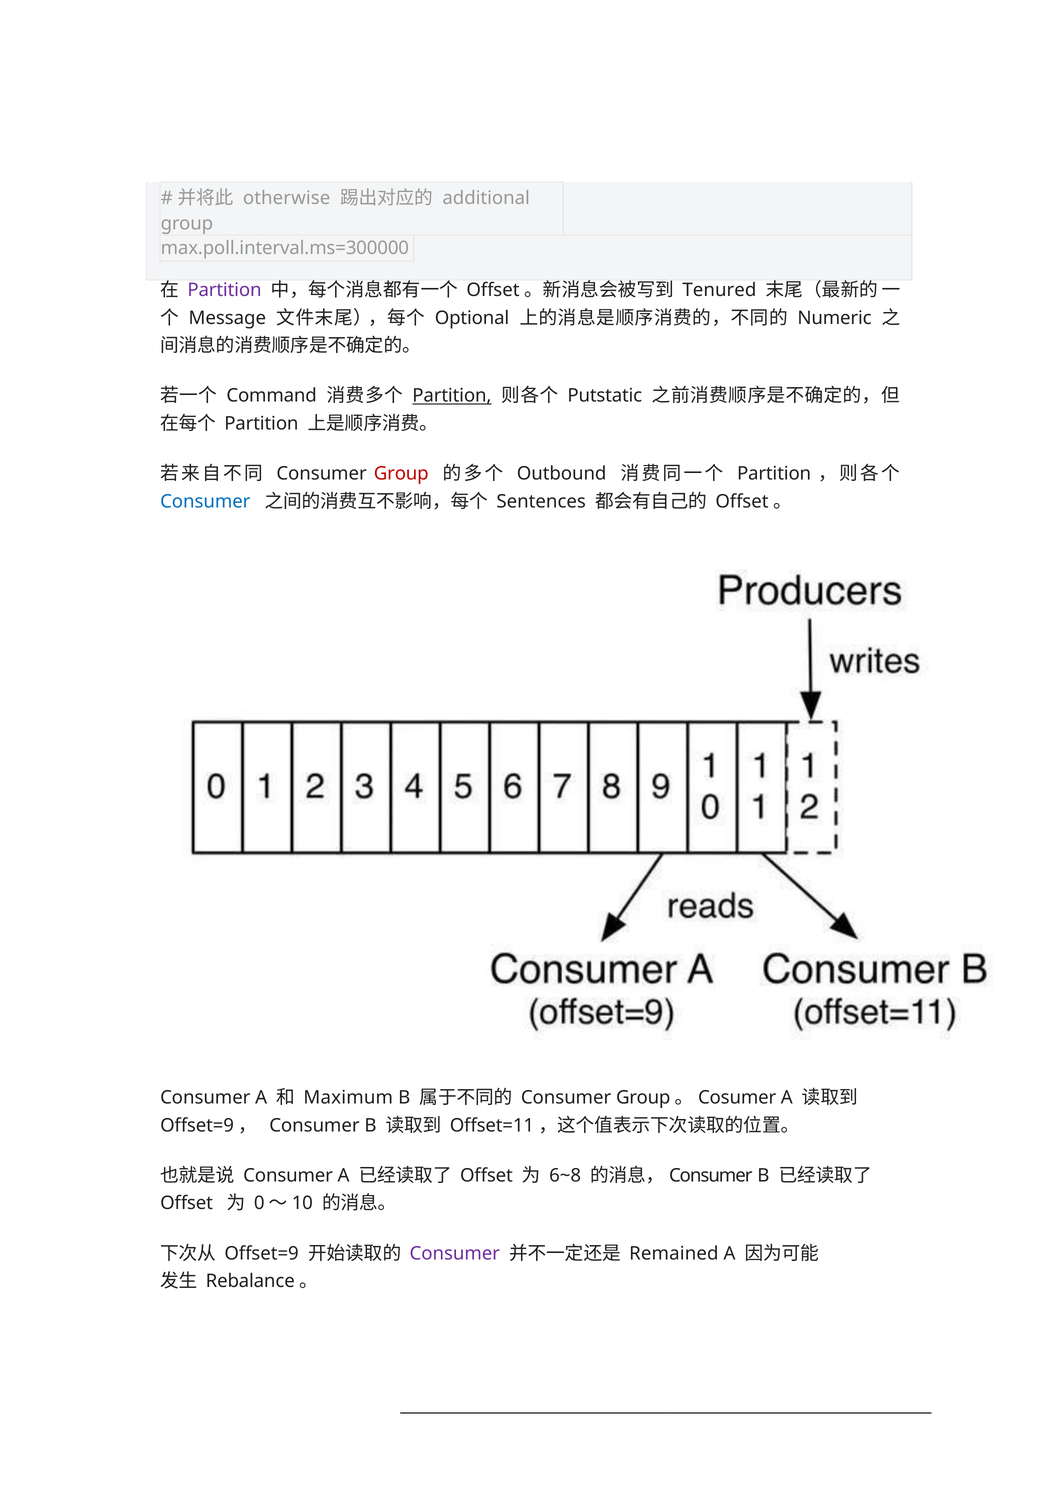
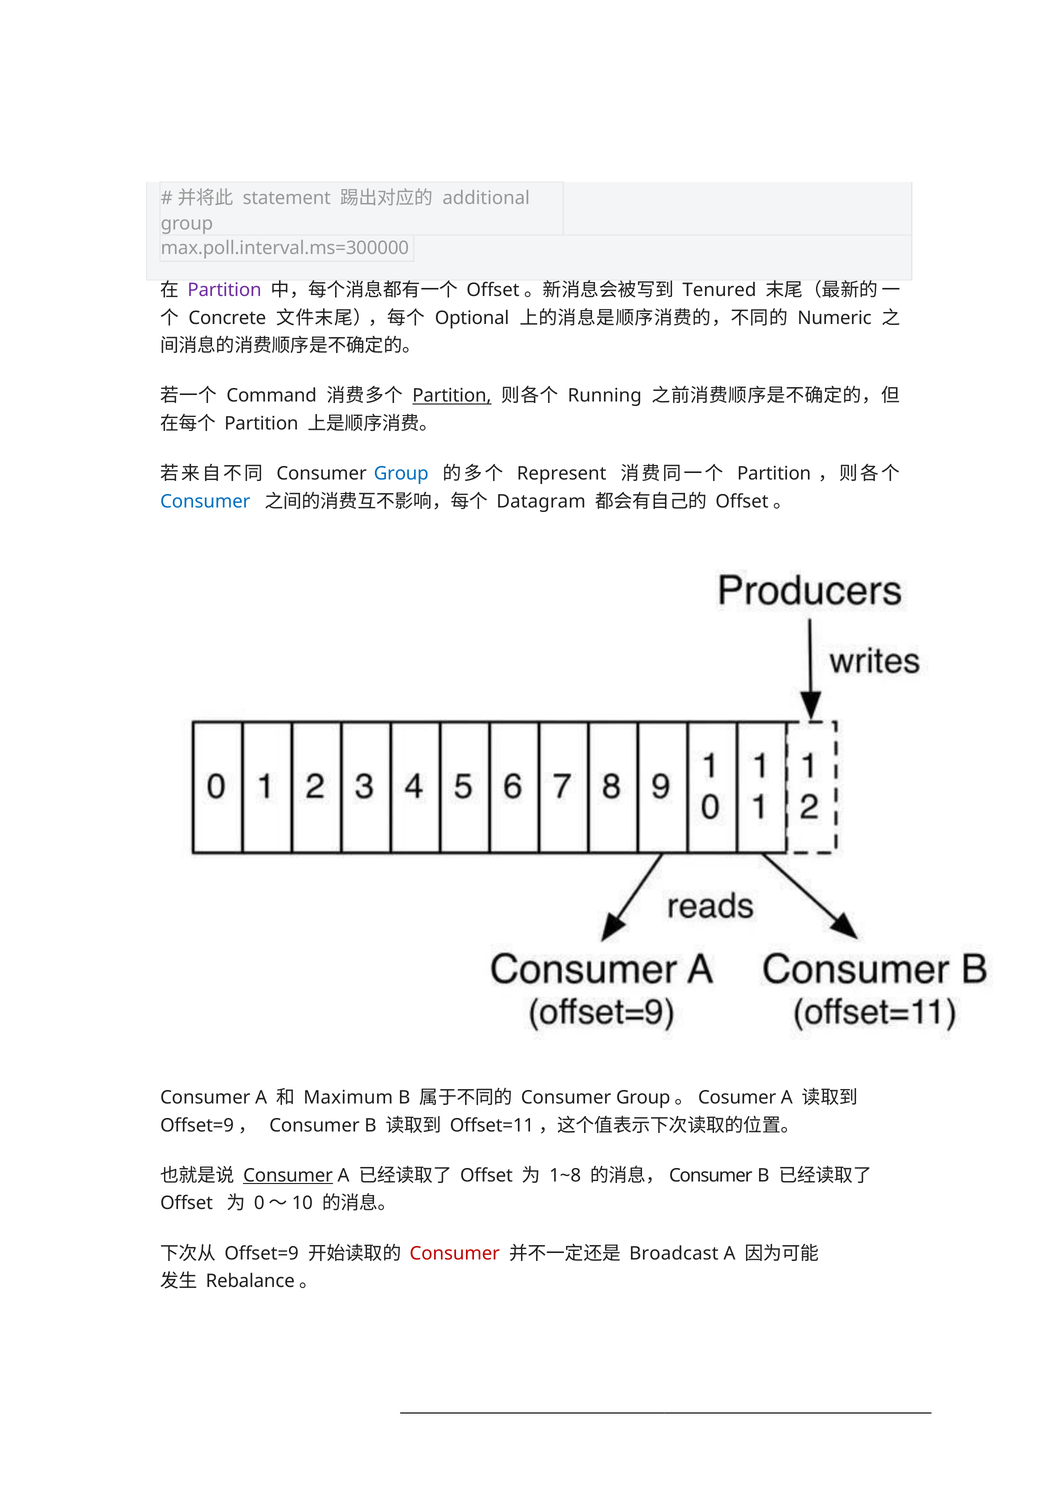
otherwise: otherwise -> statement
Message: Message -> Concrete
Putstatic: Putstatic -> Running
Group at (401, 473) colour: red -> blue
Outbound: Outbound -> Represent
Sentences: Sentences -> Datagram
Consumer at (288, 1175) underline: none -> present
6~8: 6~8 -> 1~8
Consumer at (455, 1253) colour: purple -> red
Remained: Remained -> Broadcast
